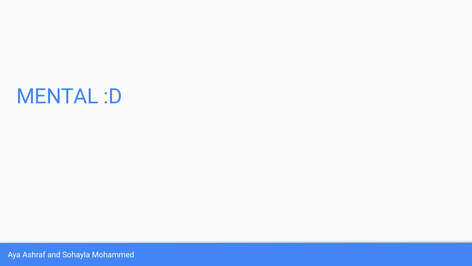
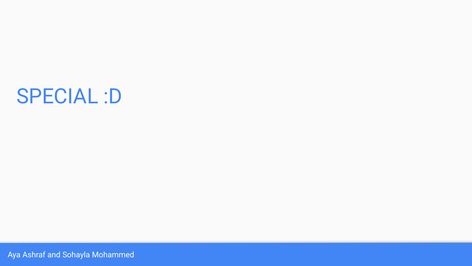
MENTAL: MENTAL -> SPECIAL
